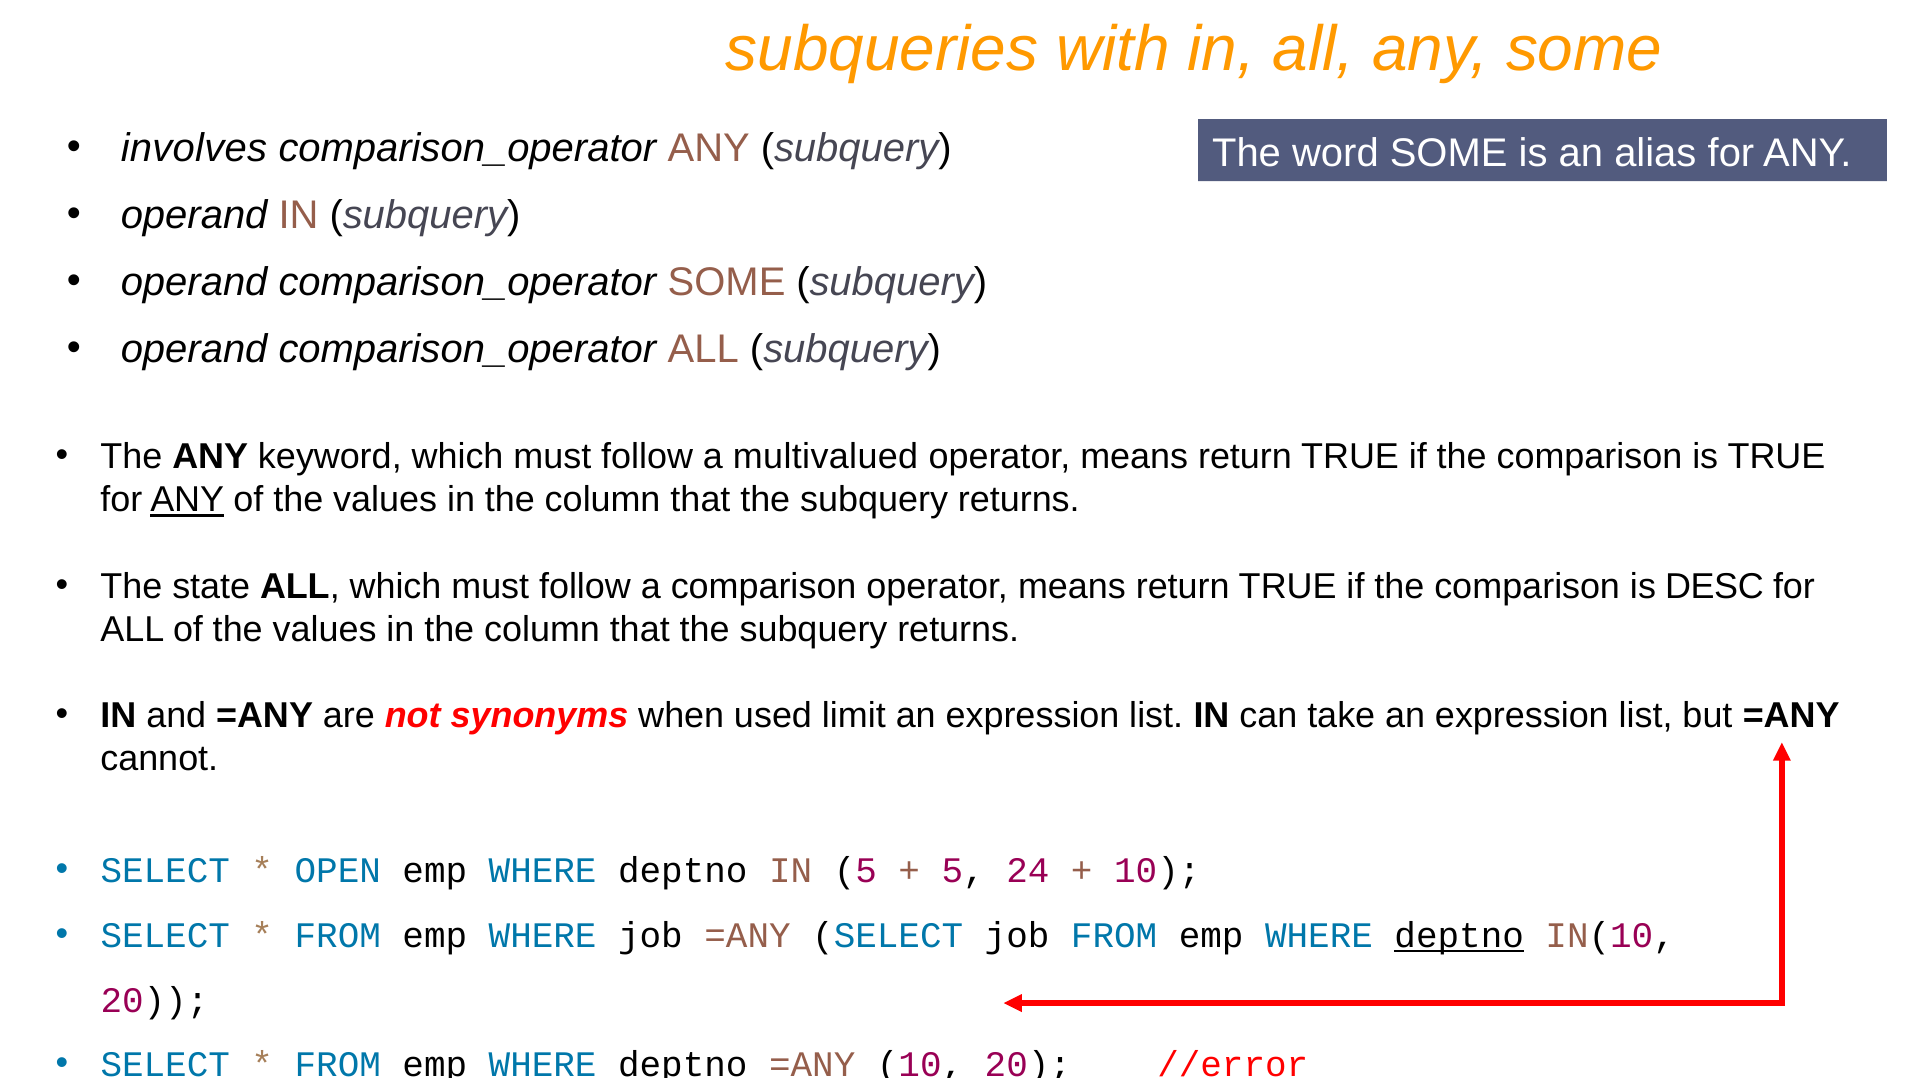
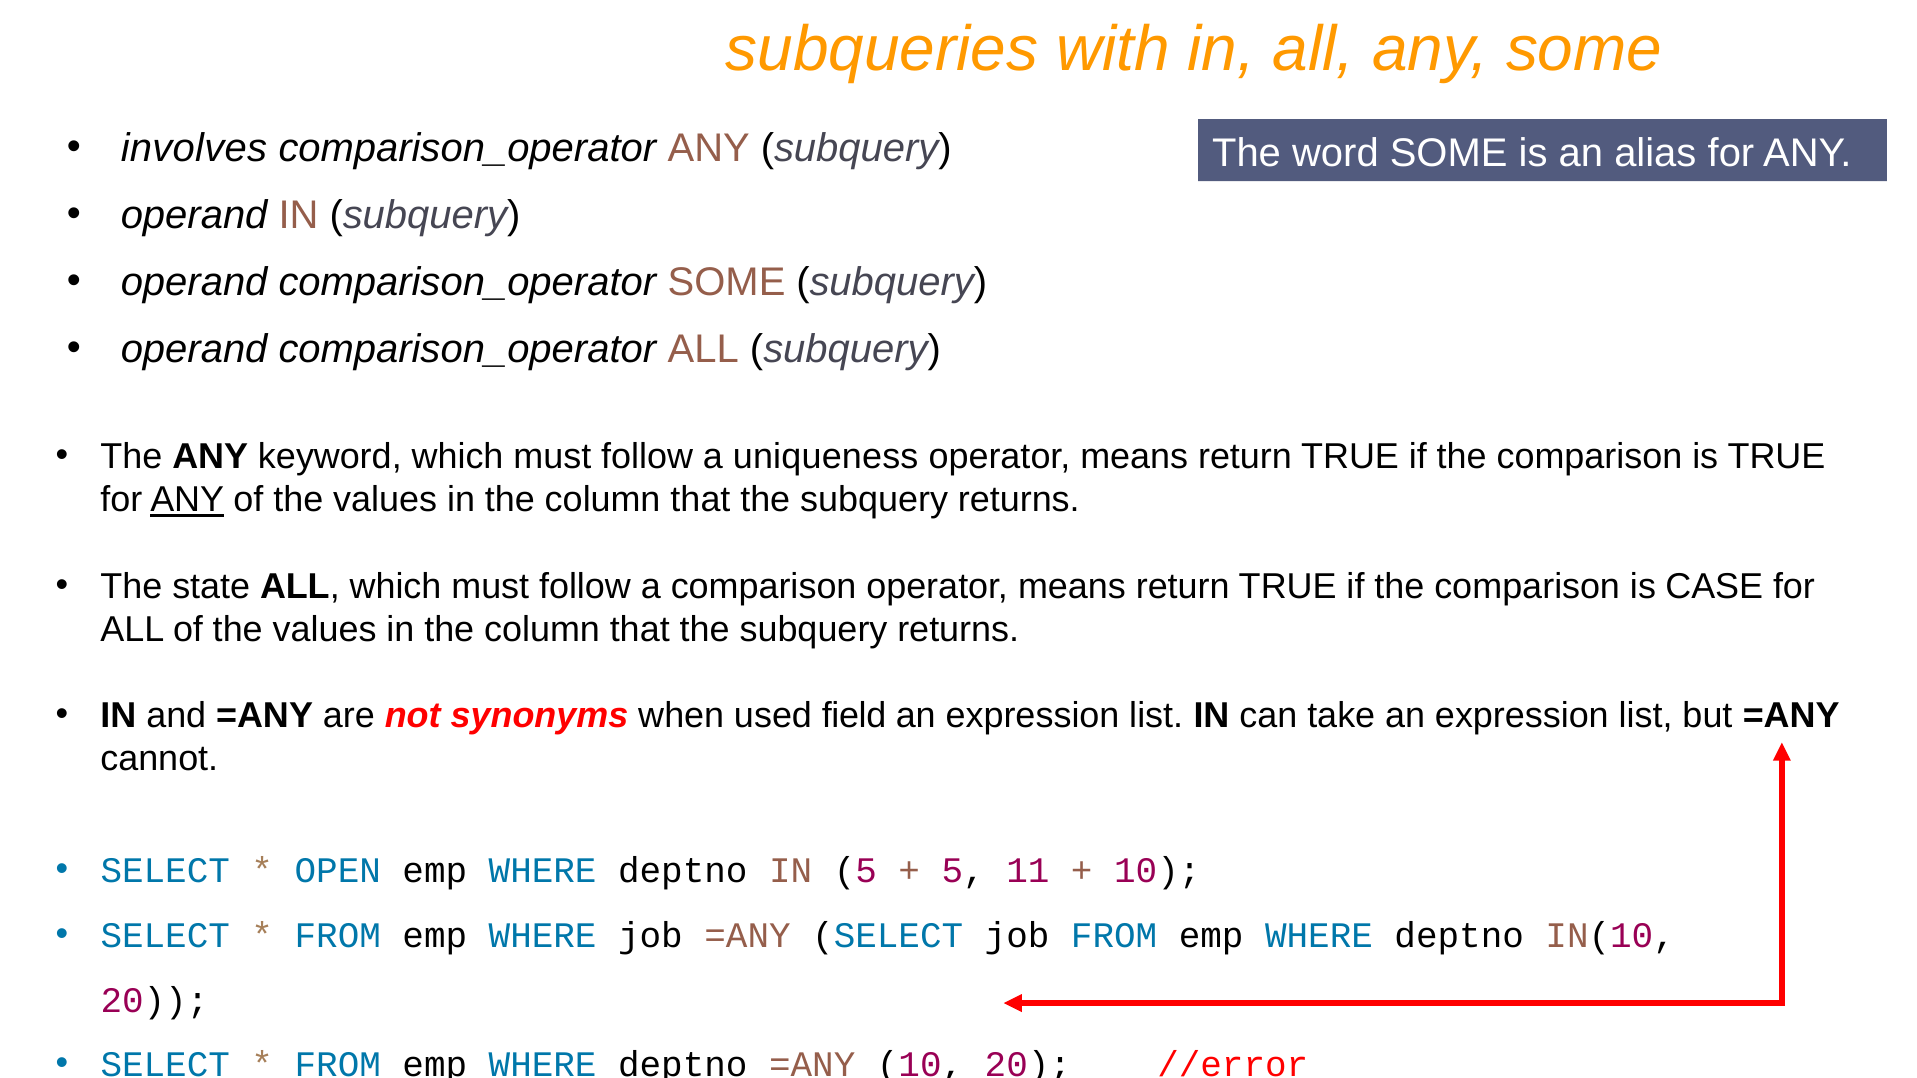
multivalued: multivalued -> uniqueness
DESC: DESC -> CASE
limit: limit -> field
24: 24 -> 11
deptno at (1459, 936) underline: present -> none
